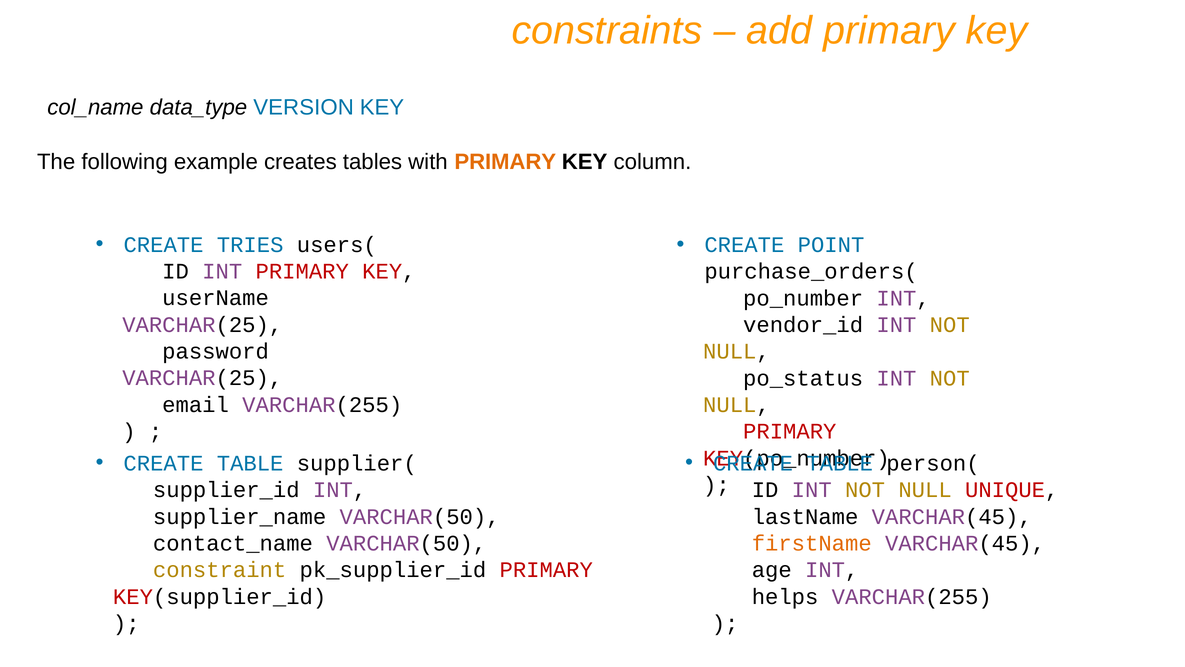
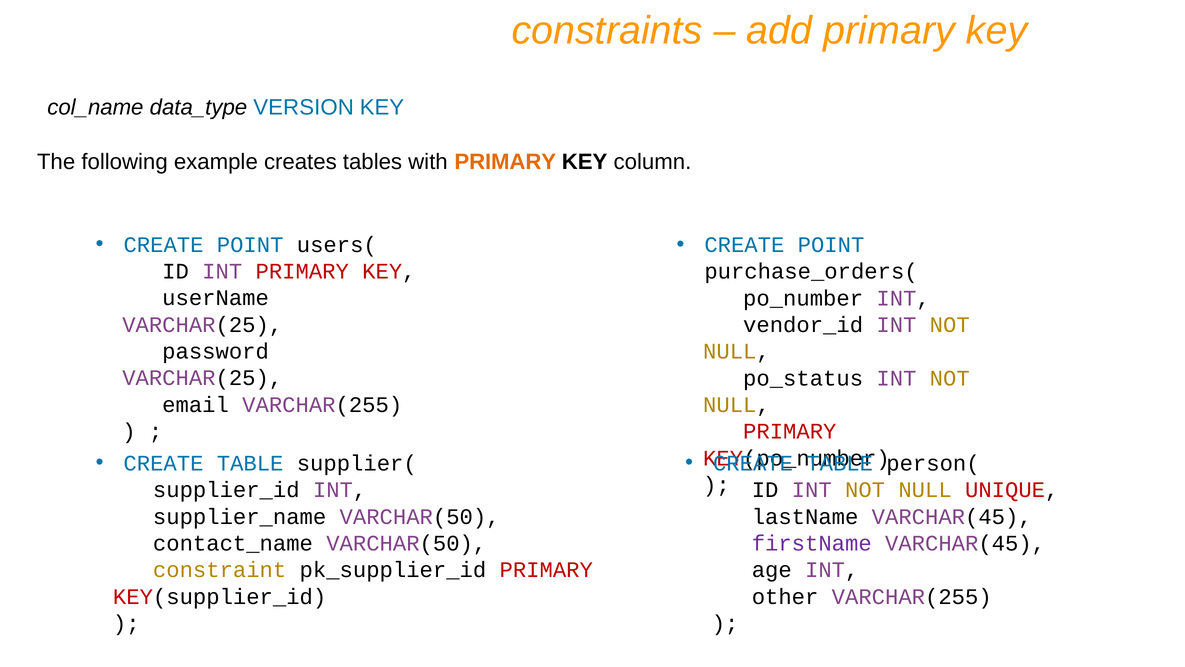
TRIES at (250, 245): TRIES -> POINT
firstName colour: orange -> purple
helps: helps -> other
